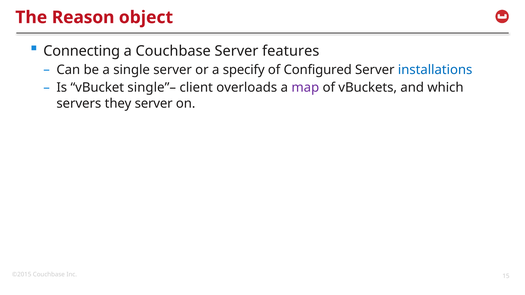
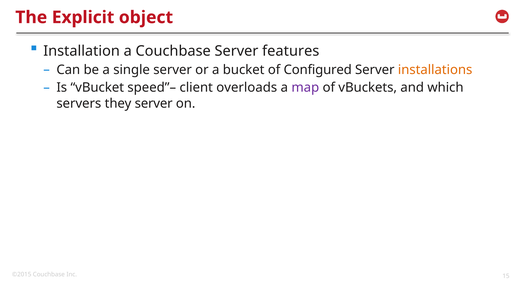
Reason: Reason -> Explicit
Connecting: Connecting -> Installation
specify: specify -> bucket
installations colour: blue -> orange
single”–: single”– -> speed”–
